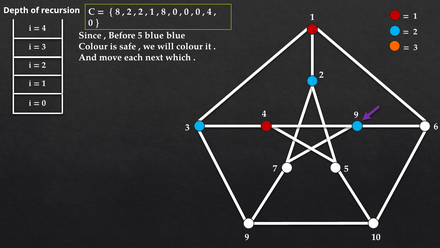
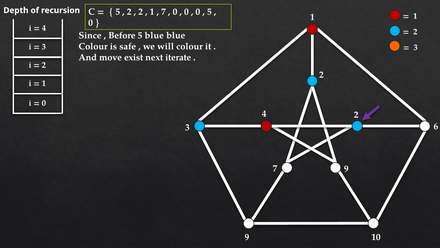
8 at (118, 12): 8 -> 5
8 at (164, 12): 8 -> 7
4 at (209, 12): 4 -> 5
each: each -> exist
which: which -> iterate
9 at (356, 115): 9 -> 2
7 5: 5 -> 9
